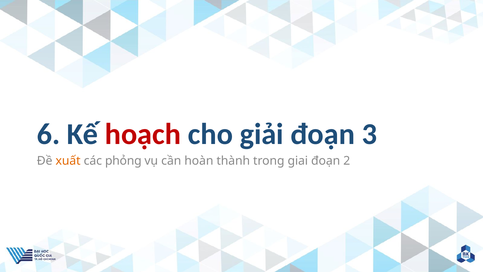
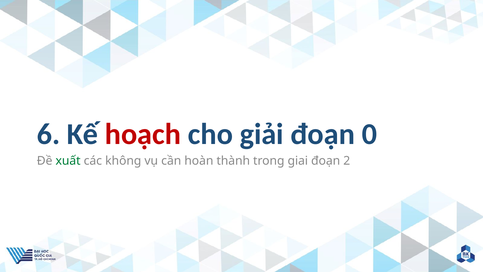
3: 3 -> 0
xuất colour: orange -> green
phỏng: phỏng -> không
